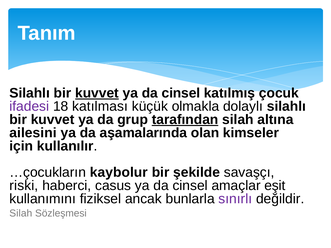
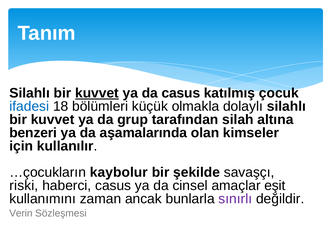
cinsel at (181, 93): cinsel -> casus
ifadesi colour: purple -> blue
katılması: katılması -> bölümleri
tarafından underline: present -> none
ailesini: ailesini -> benzeri
fiziksel: fiziksel -> zaman
Silah at (21, 213): Silah -> Verin
